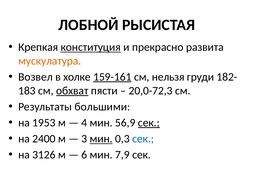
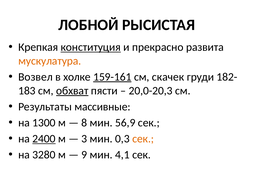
нельзя: нельзя -> скачек
20,0-72,3: 20,0-72,3 -> 20,0-20,3
большими: большими -> массивные
1953: 1953 -> 1300
4: 4 -> 8
сек at (149, 123) underline: present -> none
2400 underline: none -> present
мин at (101, 139) underline: present -> none
сек at (143, 139) colour: blue -> orange
3126: 3126 -> 3280
6: 6 -> 9
7,9: 7,9 -> 4,1
